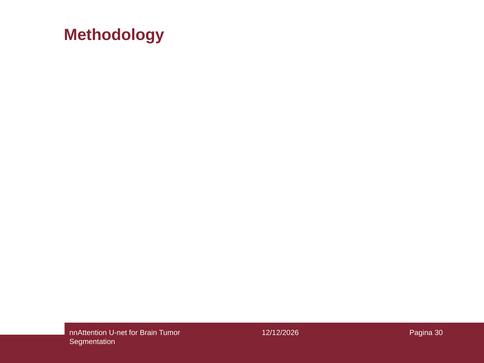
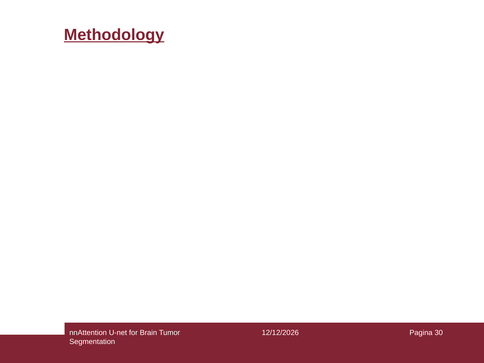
Methodology underline: none -> present
